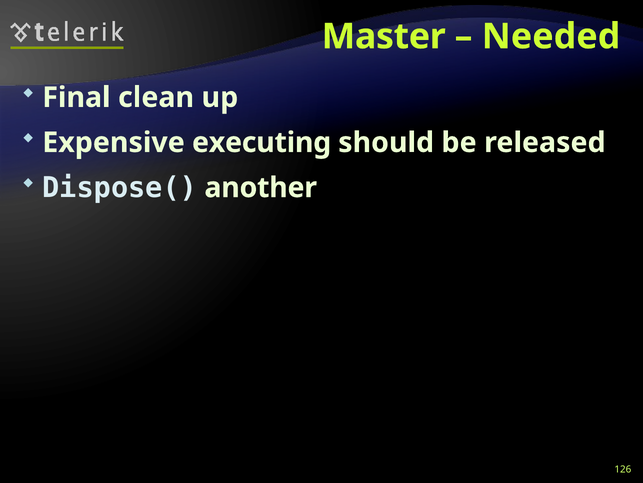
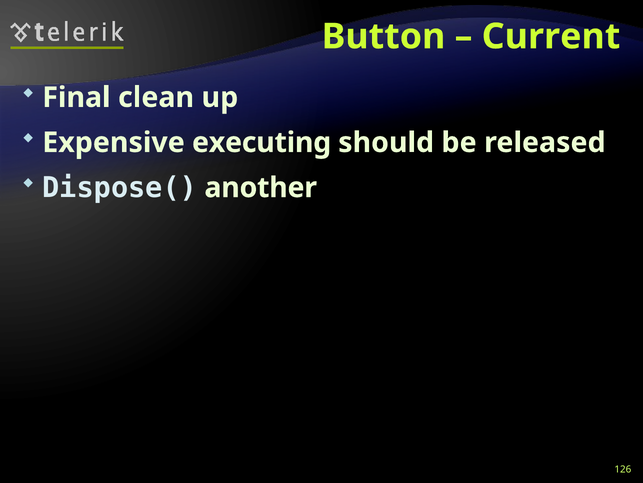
Master: Master -> Button
Needed: Needed -> Current
